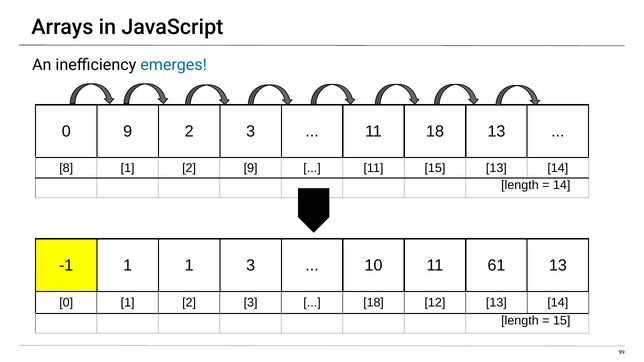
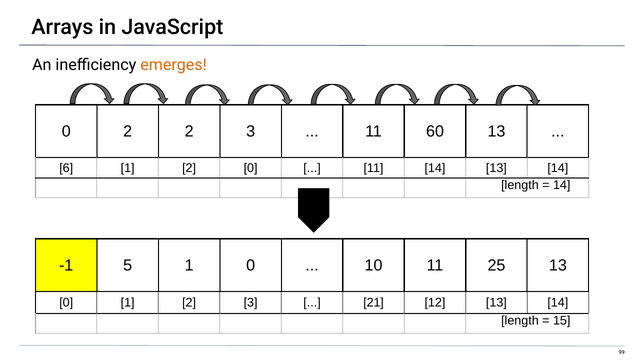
emerges colour: blue -> orange
0 9: 9 -> 2
11 18: 18 -> 60
8: 8 -> 6
2 9: 9 -> 0
11 15: 15 -> 14
-1 1: 1 -> 5
1 3: 3 -> 0
61: 61 -> 25
18 at (374, 303): 18 -> 21
